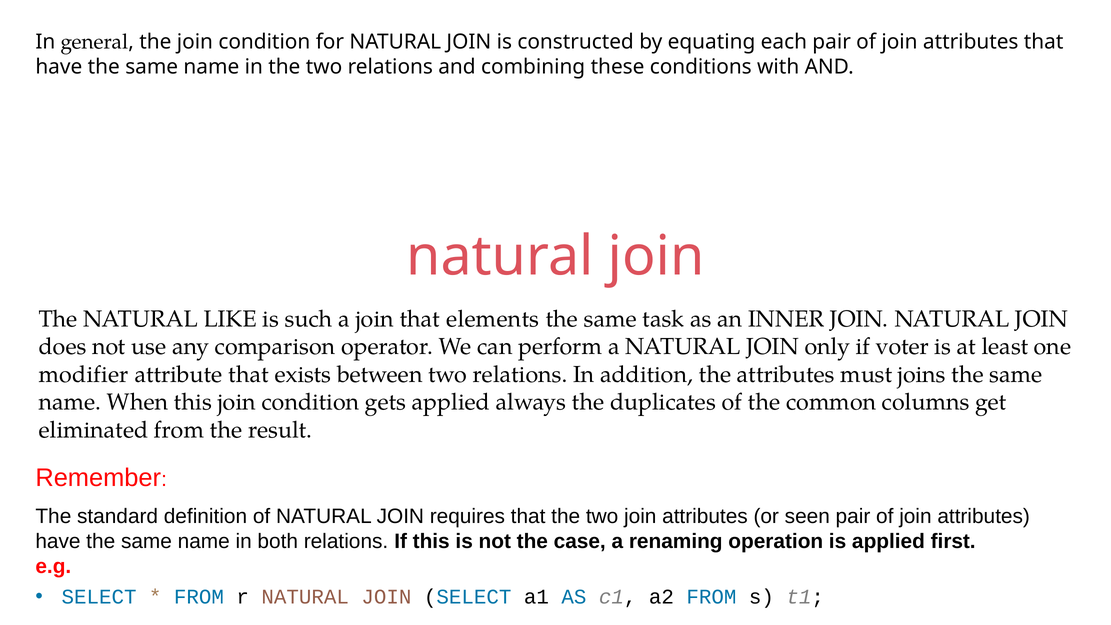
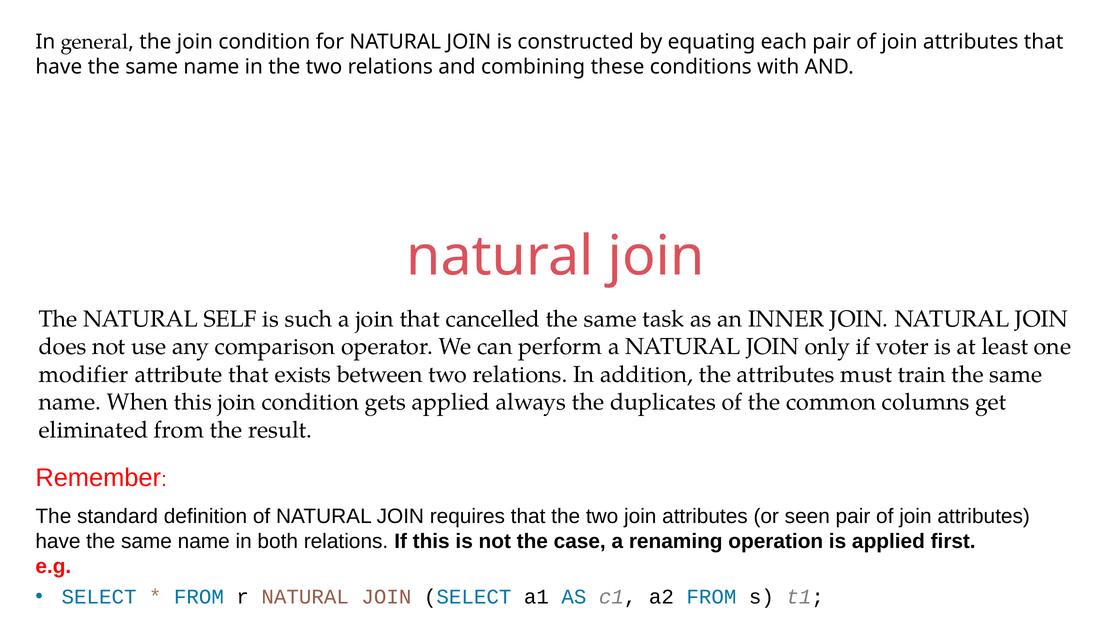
LIKE: LIKE -> SELF
elements: elements -> cancelled
joins: joins -> train
